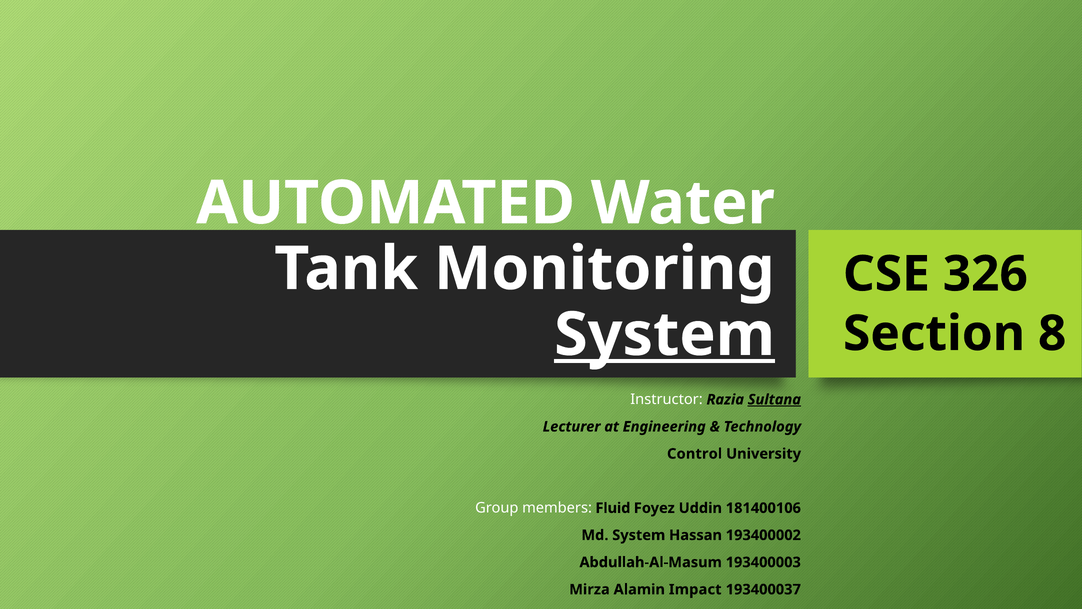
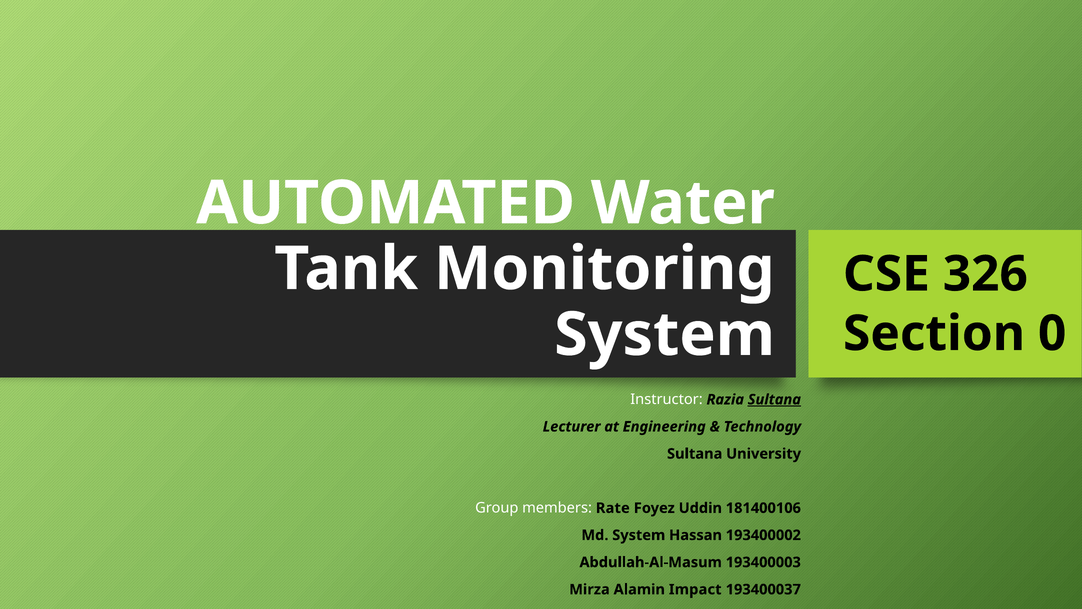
System at (665, 335) underline: present -> none
8: 8 -> 0
Control at (695, 454): Control -> Sultana
Fluid: Fluid -> Rate
